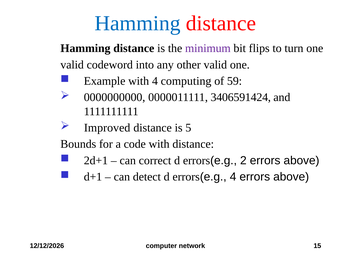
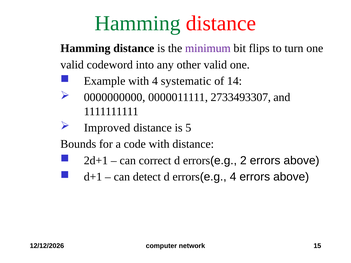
Hamming at (138, 23) colour: blue -> green
computing: computing -> systematic
59: 59 -> 14
3406591424: 3406591424 -> 2733493307
